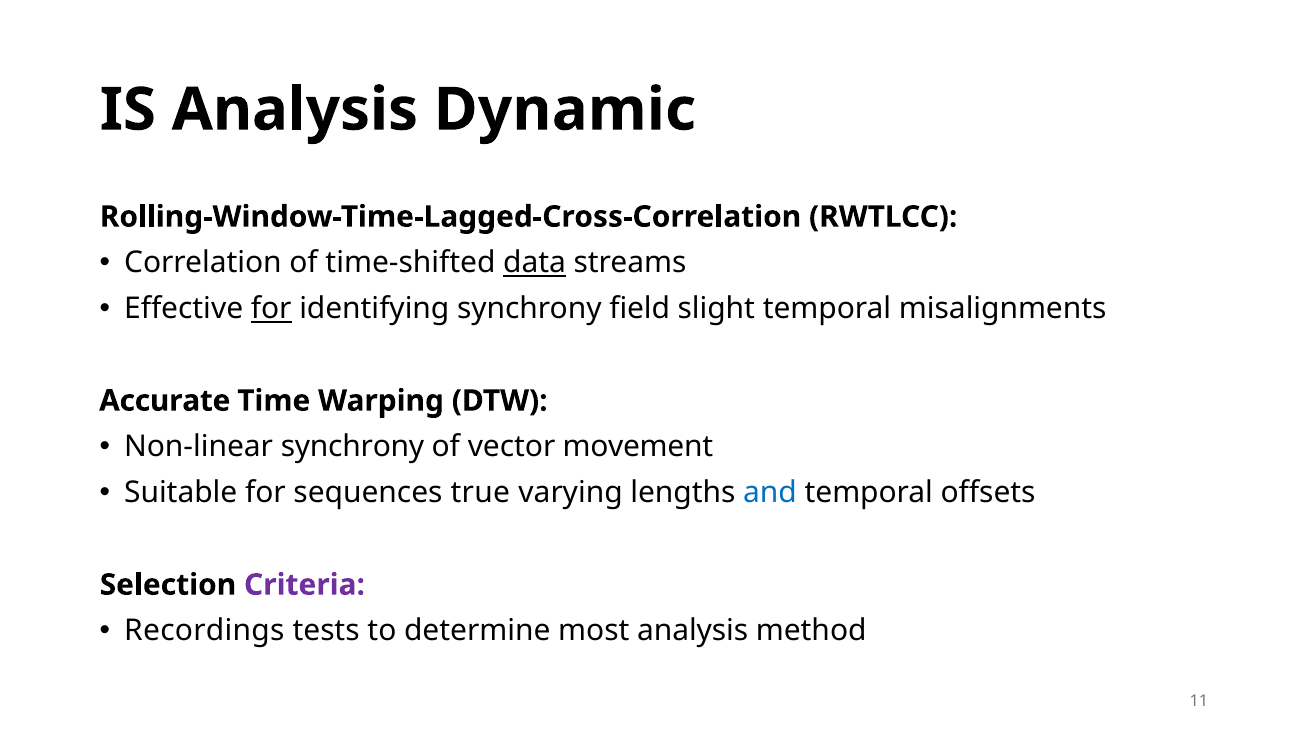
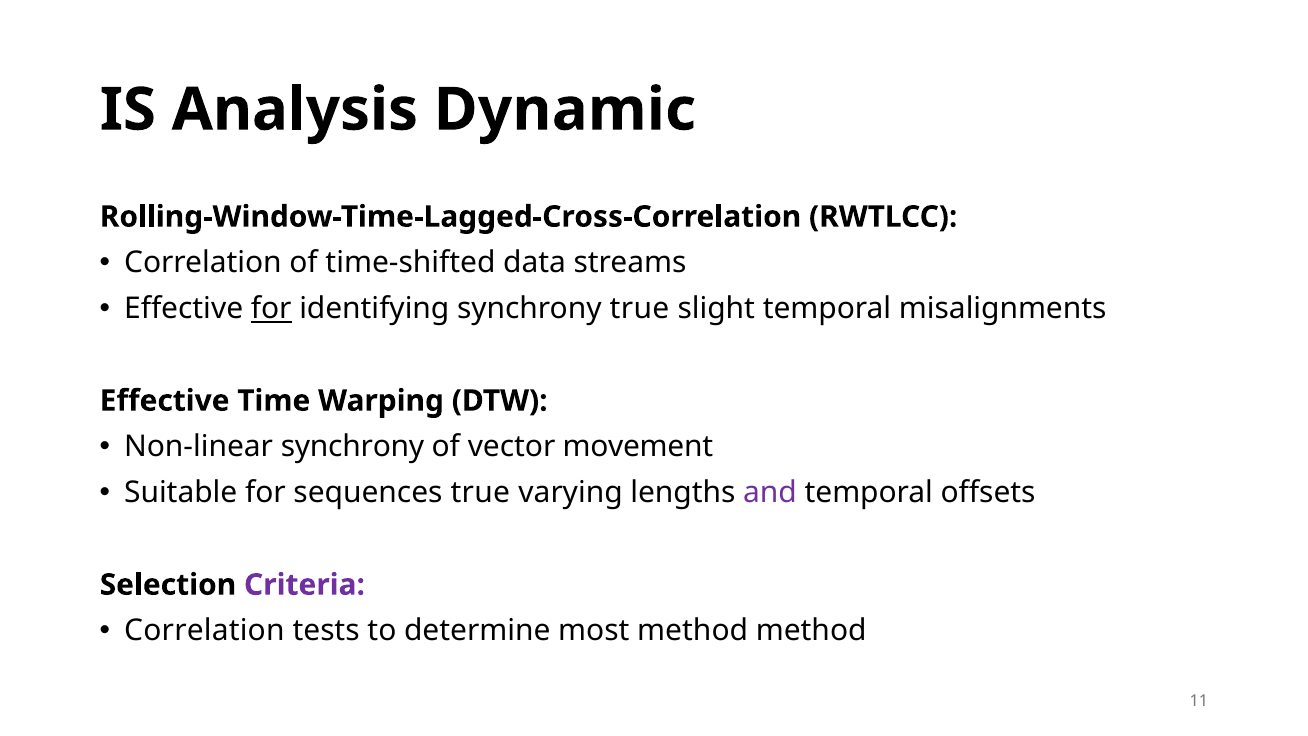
data underline: present -> none
synchrony field: field -> true
Accurate at (165, 401): Accurate -> Effective
and colour: blue -> purple
Recordings at (204, 631): Recordings -> Correlation
most analysis: analysis -> method
